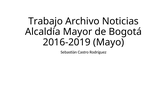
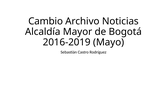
Trabajo: Trabajo -> Cambio
